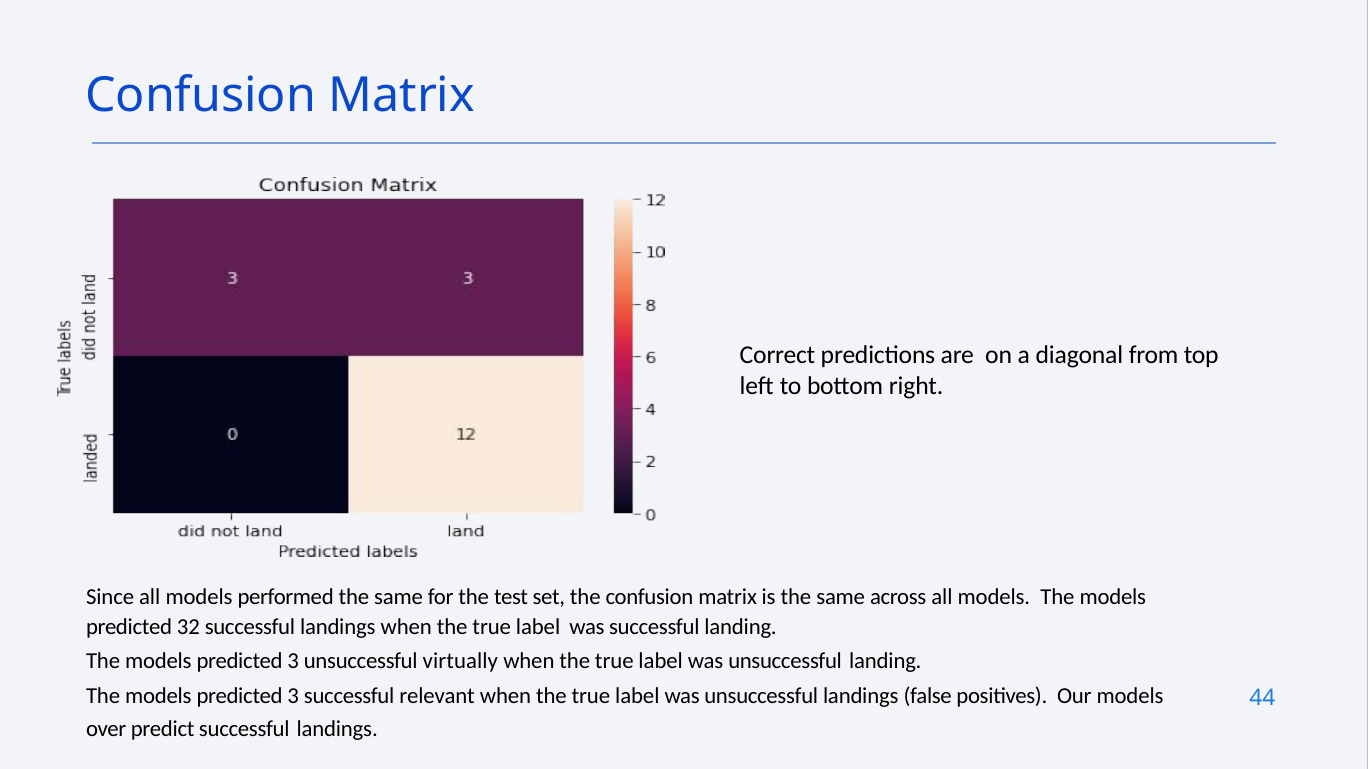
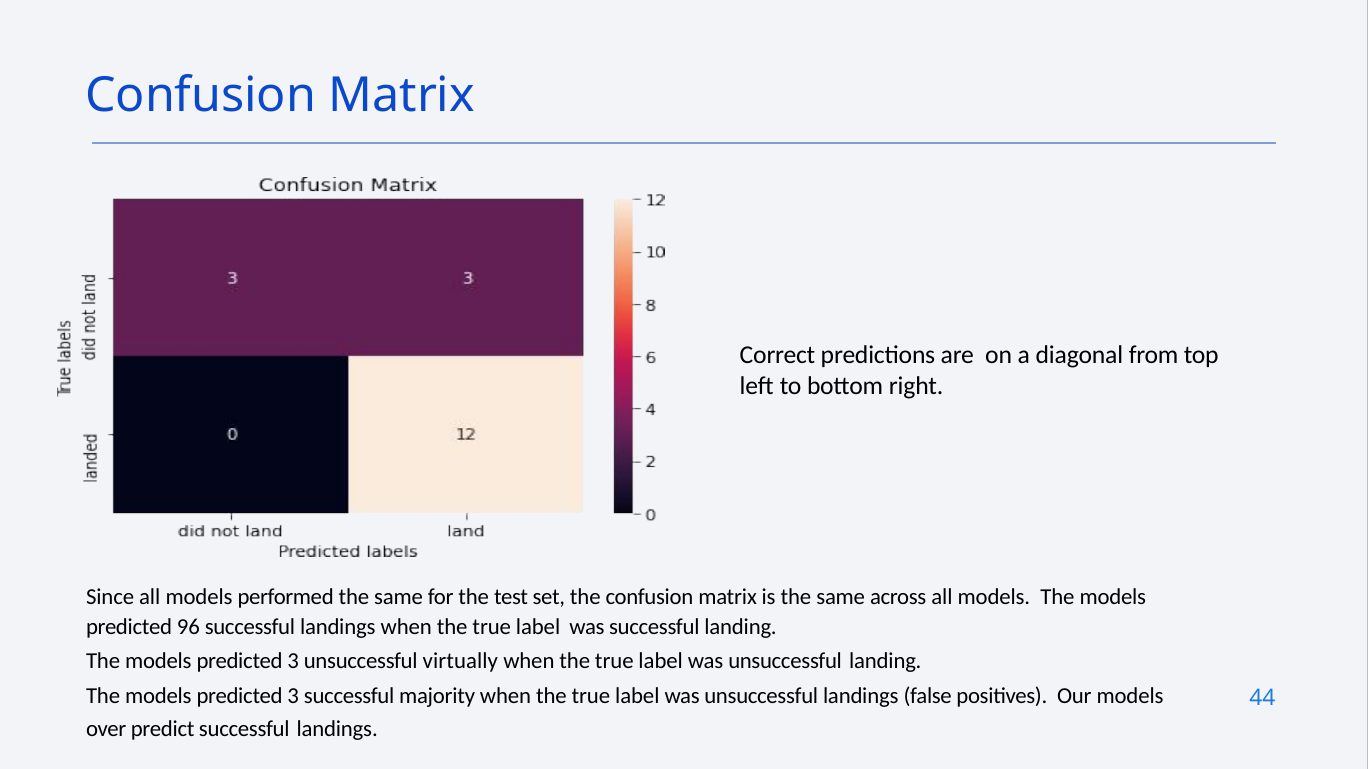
32: 32 -> 96
relevant: relevant -> majority
